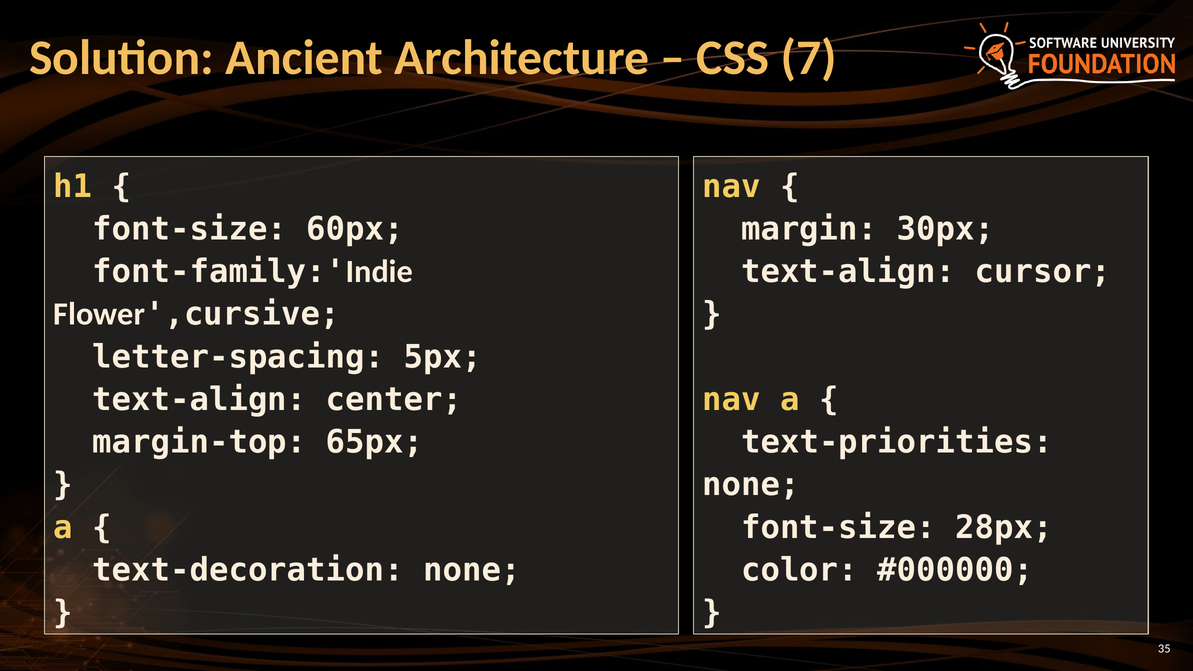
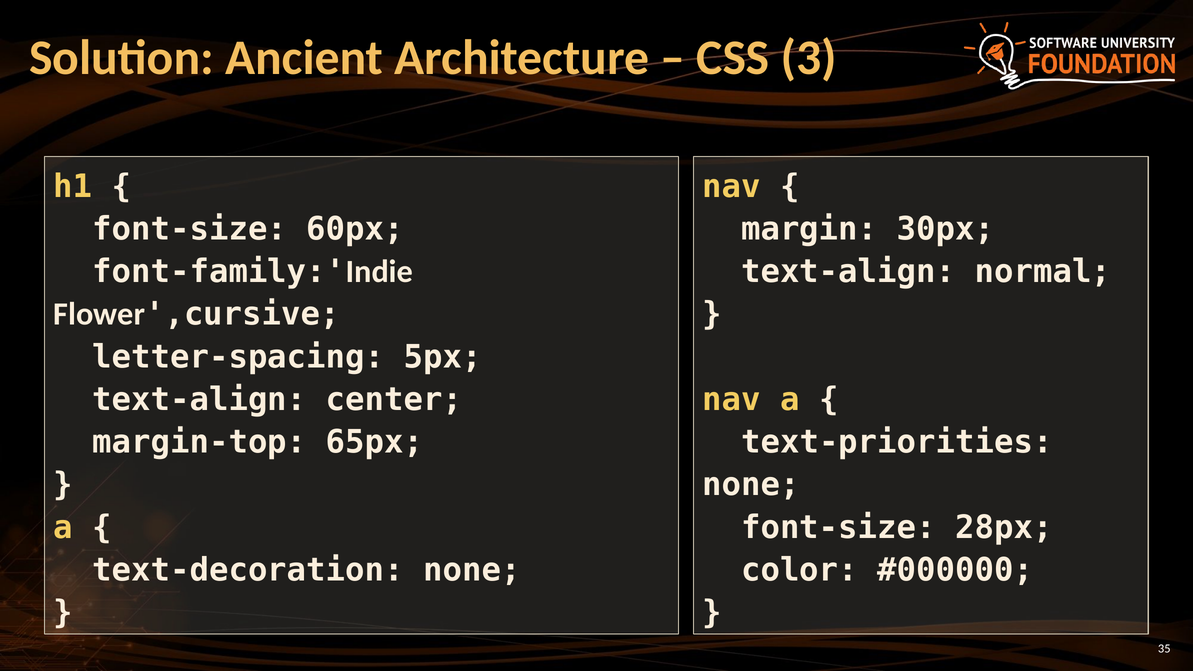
7: 7 -> 3
cursor: cursor -> normal
